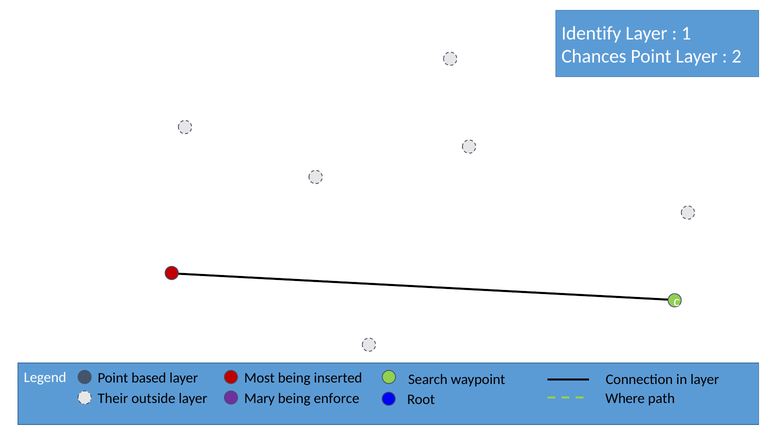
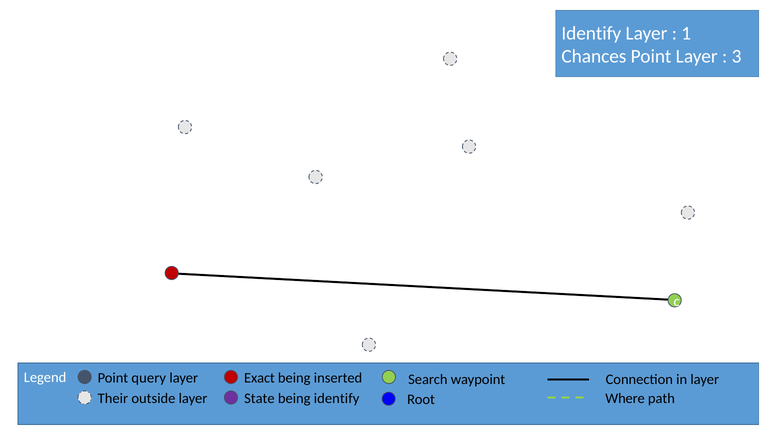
2: 2 -> 3
based: based -> query
Most: Most -> Exact
Mary: Mary -> State
being enforce: enforce -> identify
